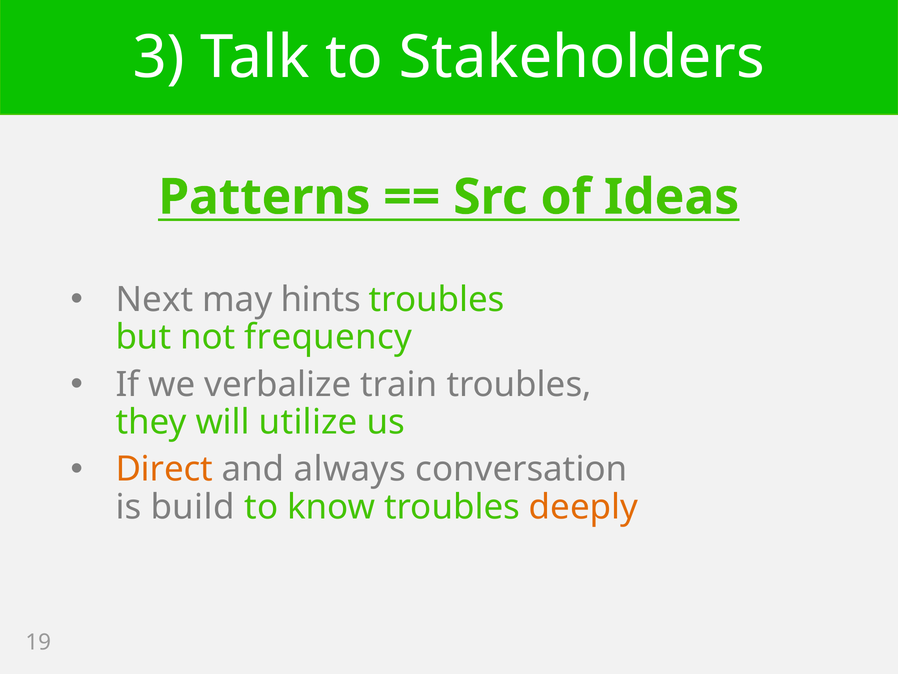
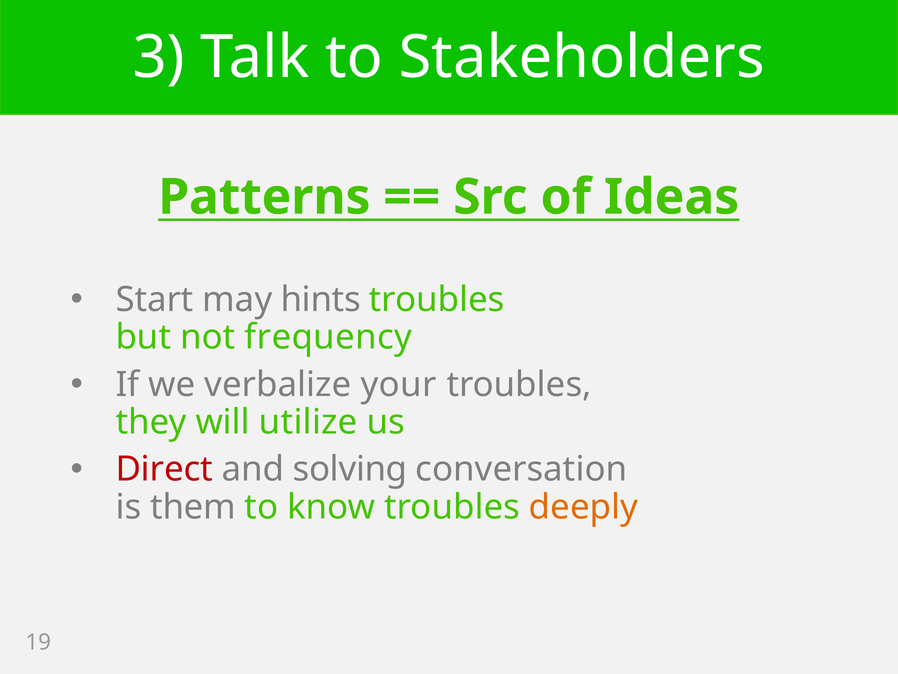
Next: Next -> Start
train: train -> your
Direct colour: orange -> red
always: always -> solving
build: build -> them
